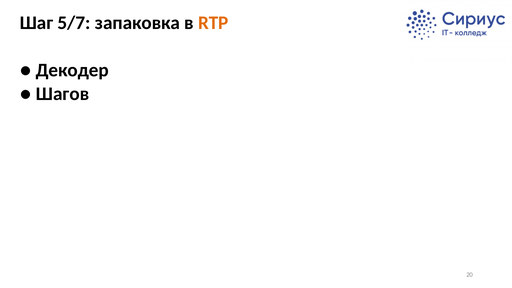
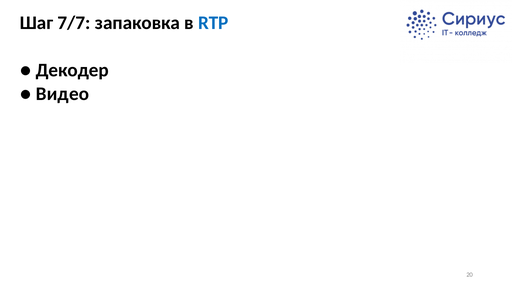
5/7: 5/7 -> 7/7
RTP colour: orange -> blue
Шагов: Шагов -> Видео
